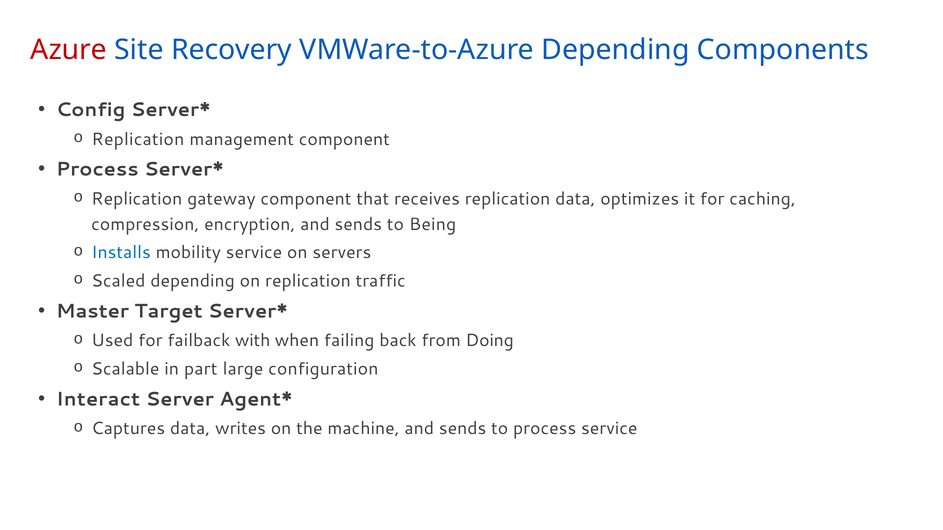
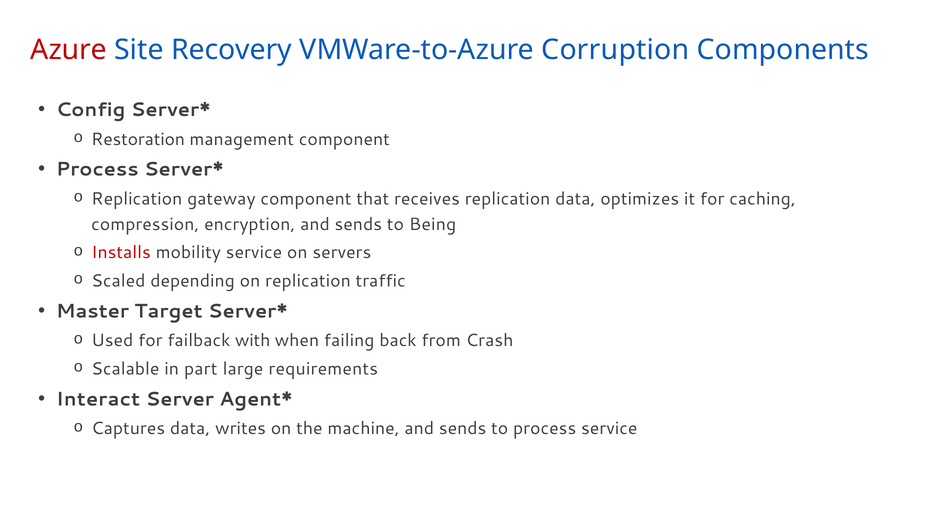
VMWare-to-Azure Depending: Depending -> Corruption
Replication at (138, 139): Replication -> Restoration
Installs colour: blue -> red
Doing: Doing -> Crash
configuration: configuration -> requirements
